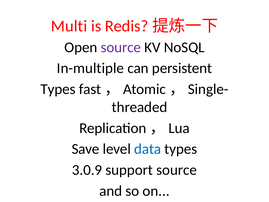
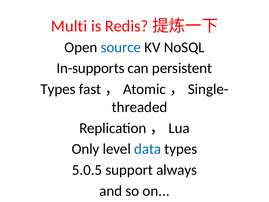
source at (121, 47) colour: purple -> blue
In-multiple: In-multiple -> In-supports
Save: Save -> Only
3.0.9: 3.0.9 -> 5.0.5
support source: source -> always
